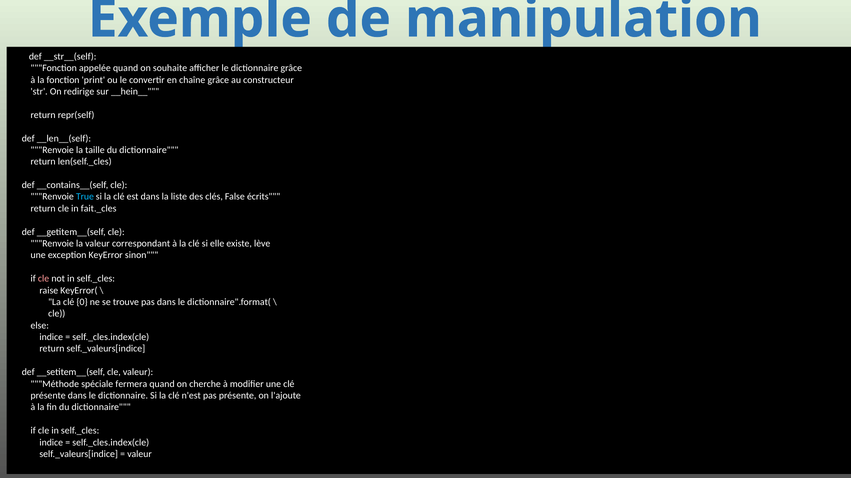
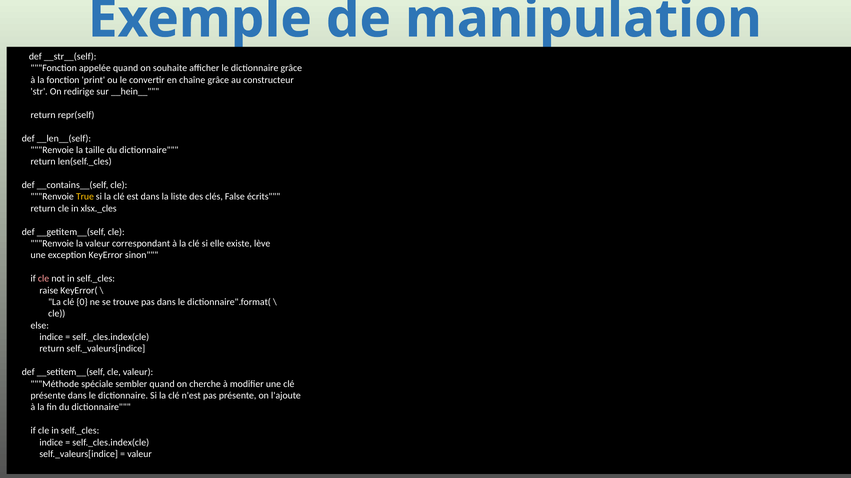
True colour: light blue -> yellow
fait._cles: fait._cles -> xlsx._cles
fermera: fermera -> sembler
